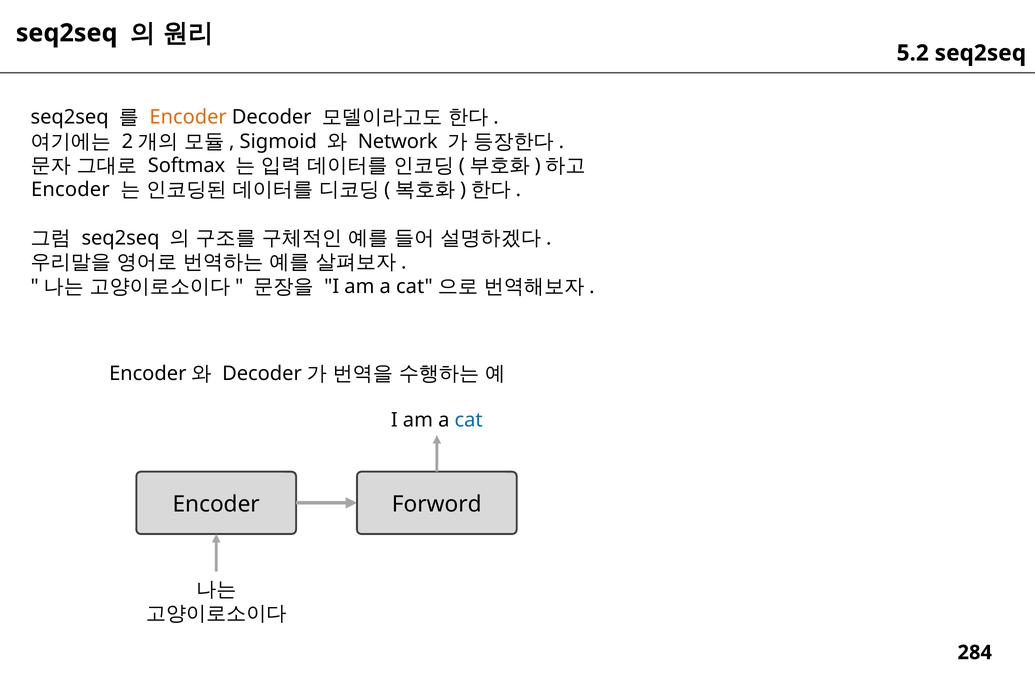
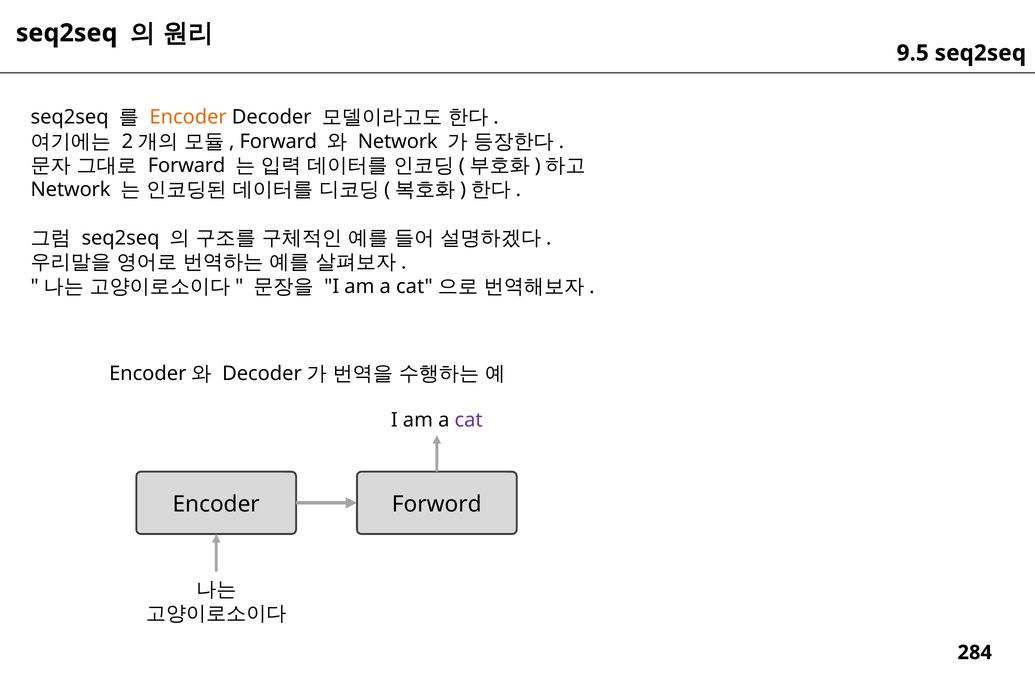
5.2: 5.2 -> 9.5
Sigmoid at (278, 141): Sigmoid -> Forward
Softmax at (187, 166): Softmax -> Forward
Encoder at (70, 190): Encoder -> Network
cat at (469, 420) colour: blue -> purple
